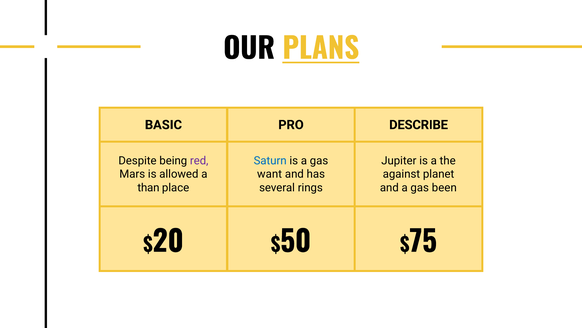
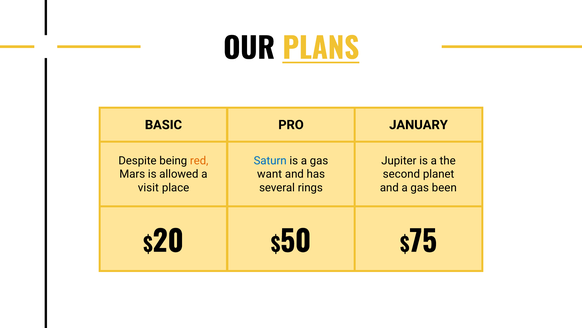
DESCRIBE: DESCRIBE -> JANUARY
red colour: purple -> orange
against: against -> second
than: than -> visit
